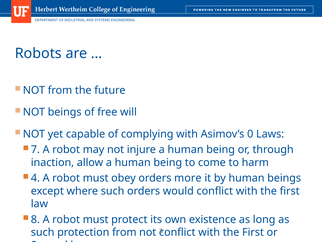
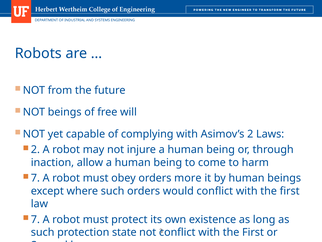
Asimov’s 0: 0 -> 2
7 at (35, 149): 7 -> 2
4 at (35, 178): 4 -> 7
8 at (35, 219): 8 -> 7
protection from: from -> state
